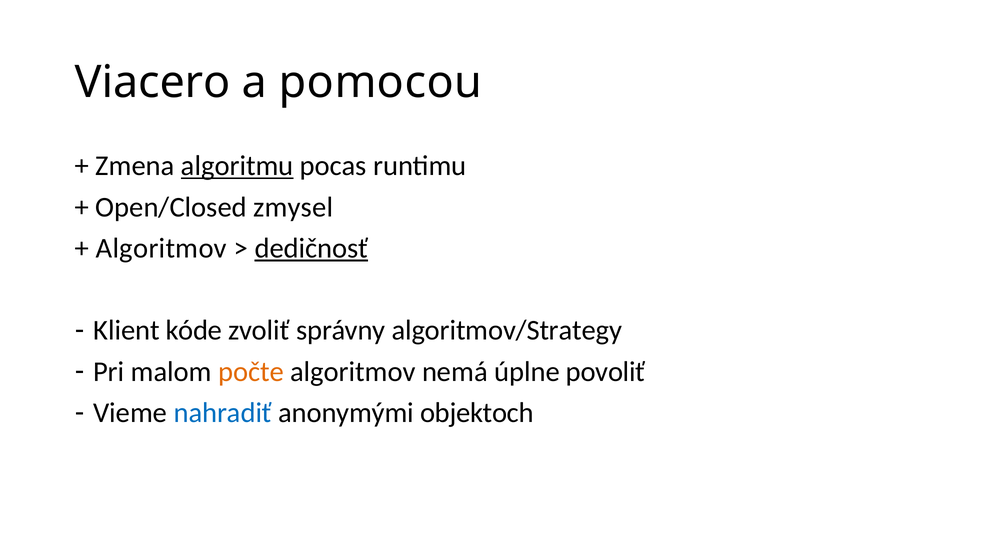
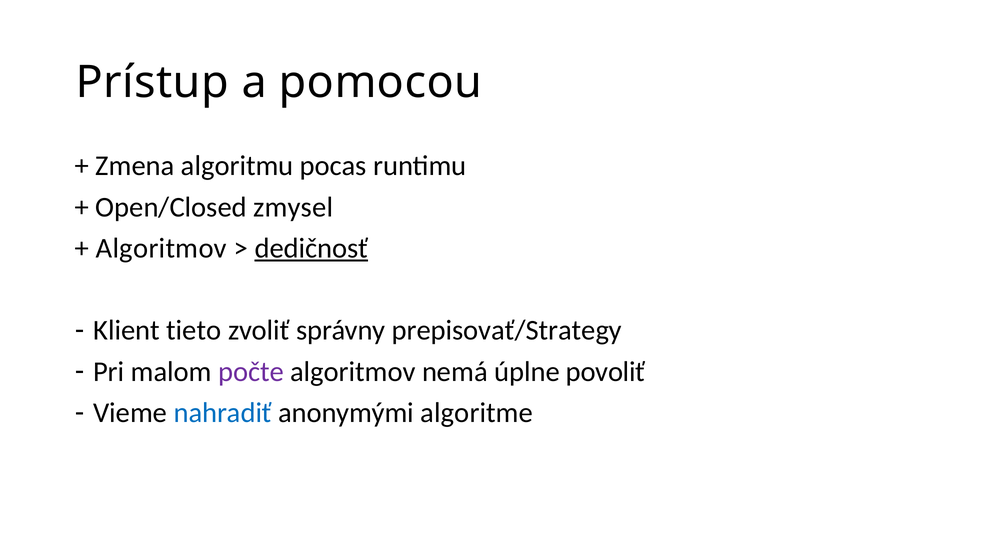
Viacero: Viacero -> Prístup
algoritmu underline: present -> none
kóde: kóde -> tieto
algoritmov/Strategy: algoritmov/Strategy -> prepisovať/Strategy
počte colour: orange -> purple
objektoch: objektoch -> algoritme
